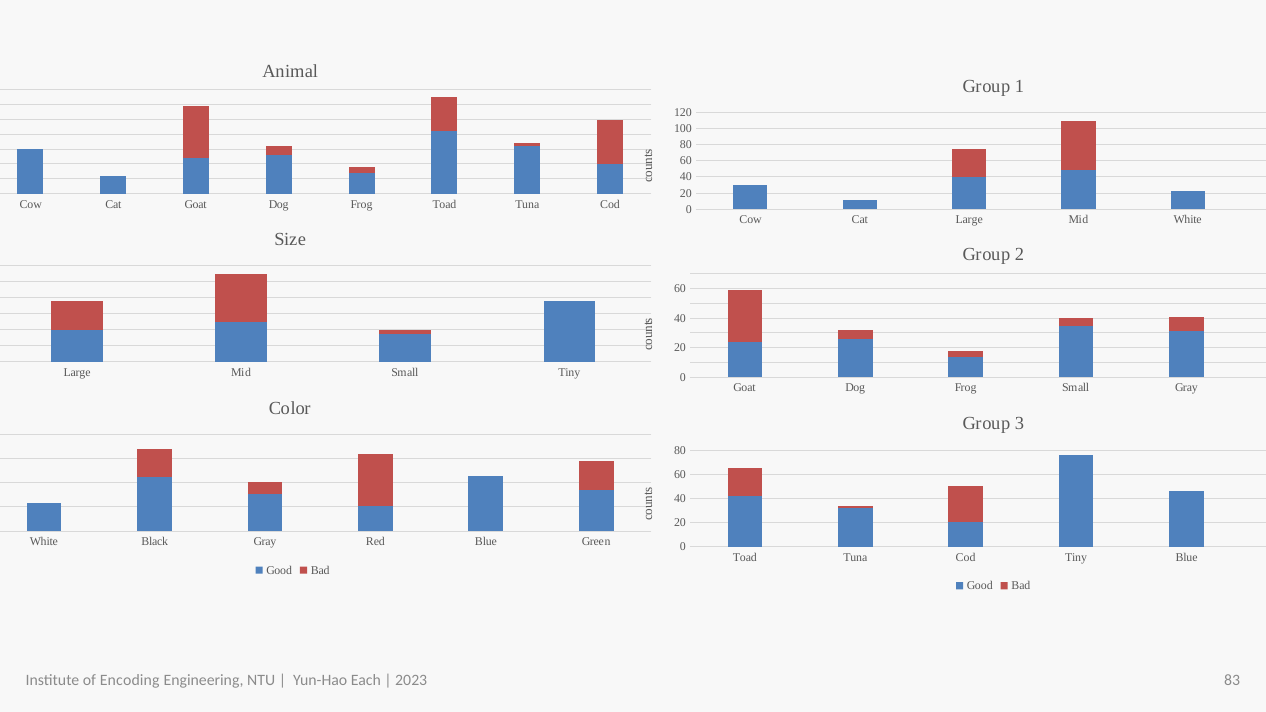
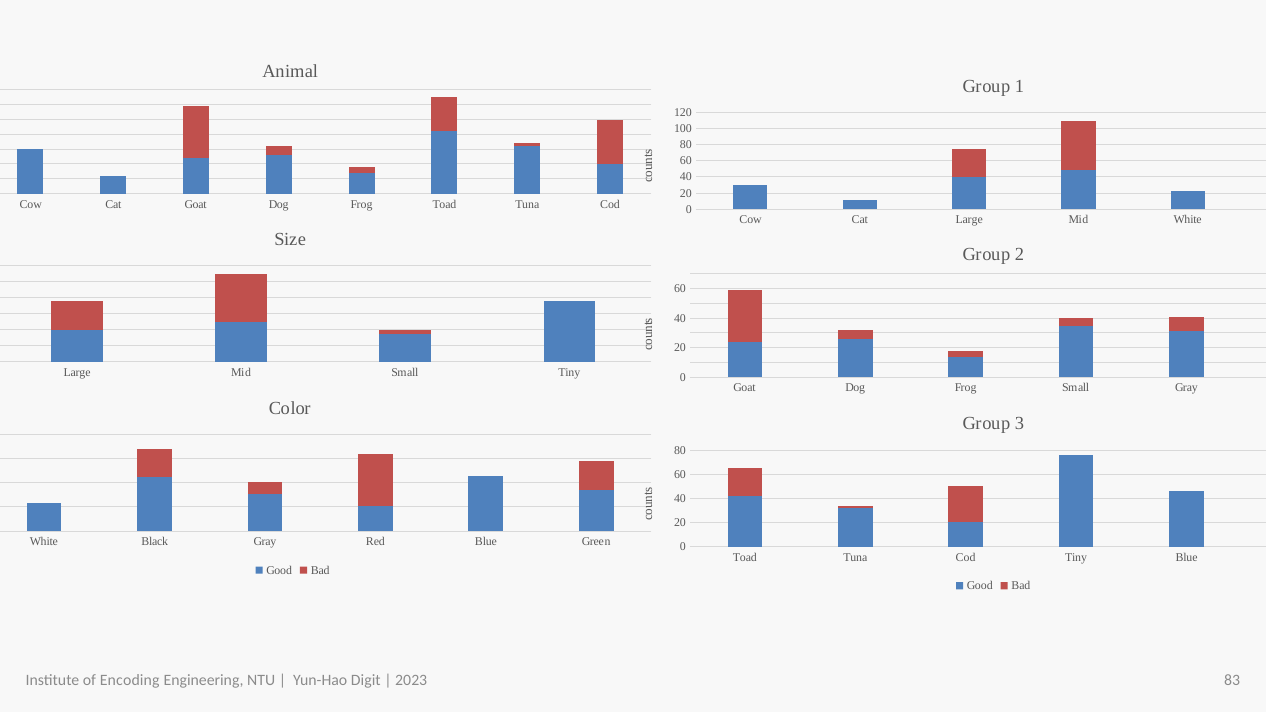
Each: Each -> Digit
